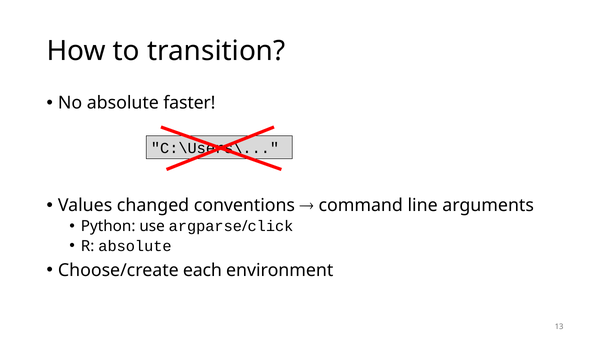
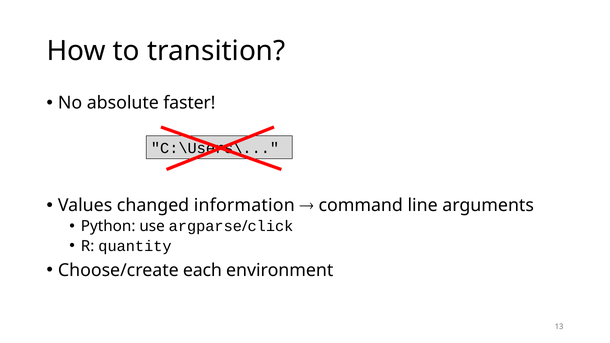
conventions: conventions -> information
R absolute: absolute -> quantity
